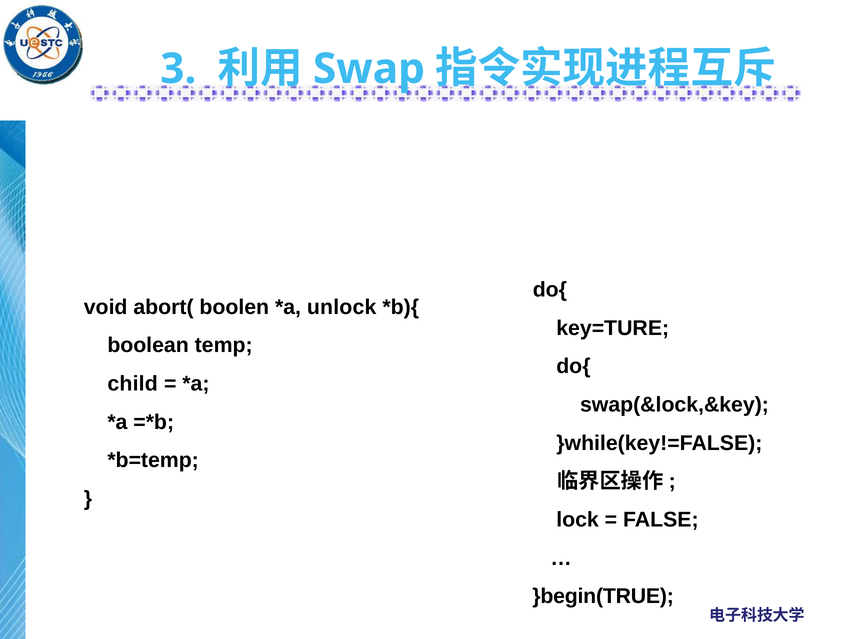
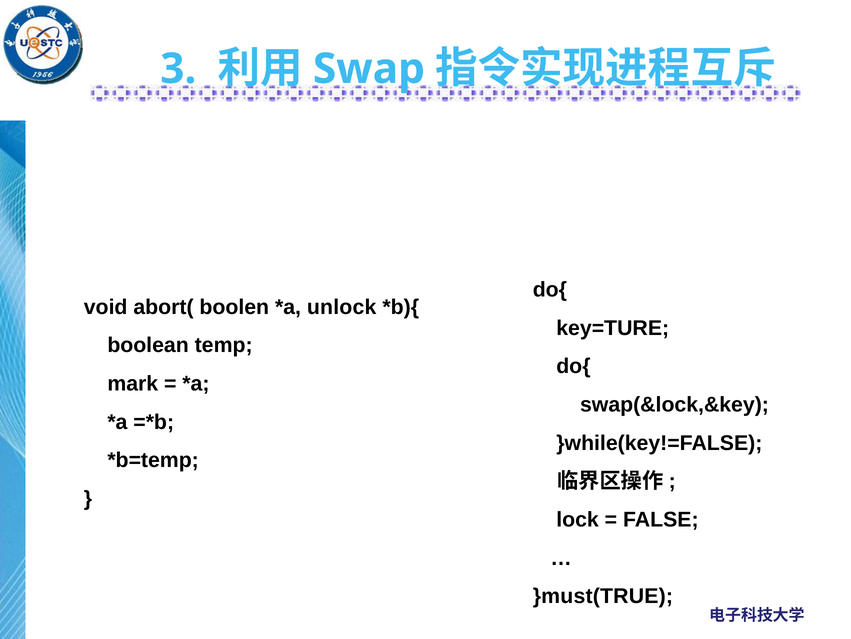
child: child -> mark
}begin(TRUE: }begin(TRUE -> }must(TRUE
